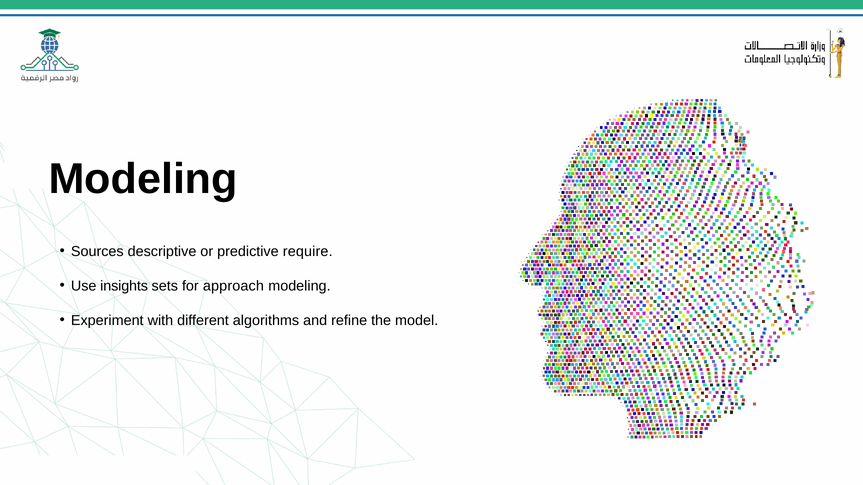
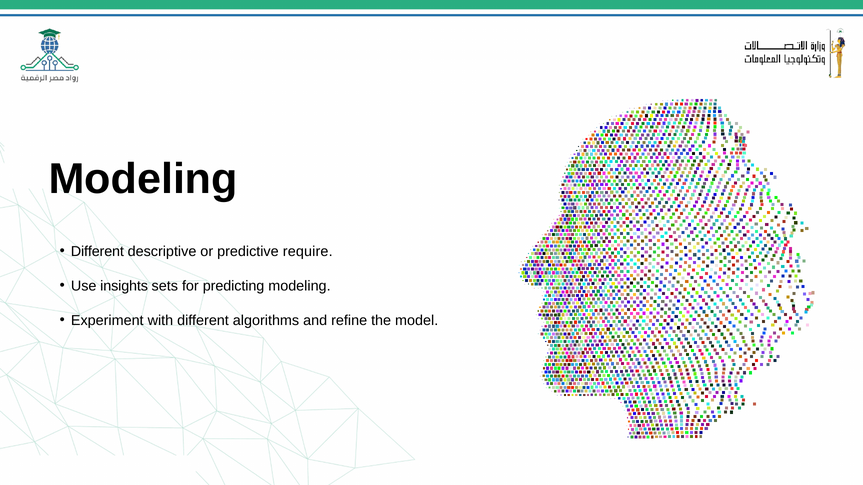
Sources at (97, 252): Sources -> Different
approach: approach -> predicting
